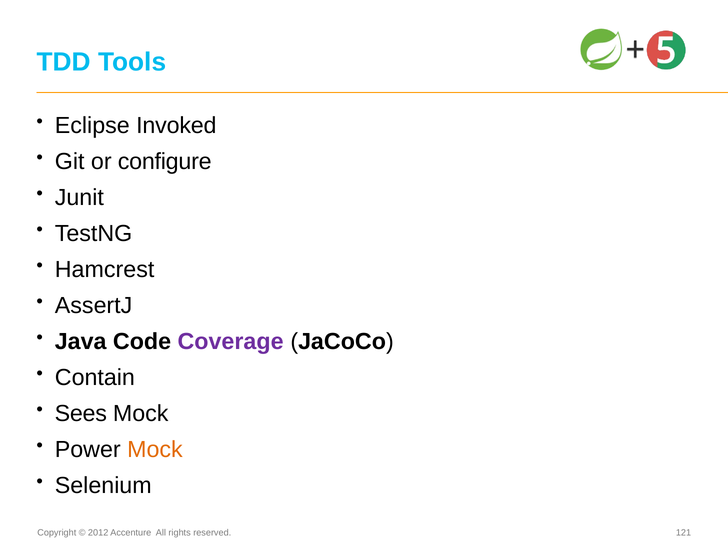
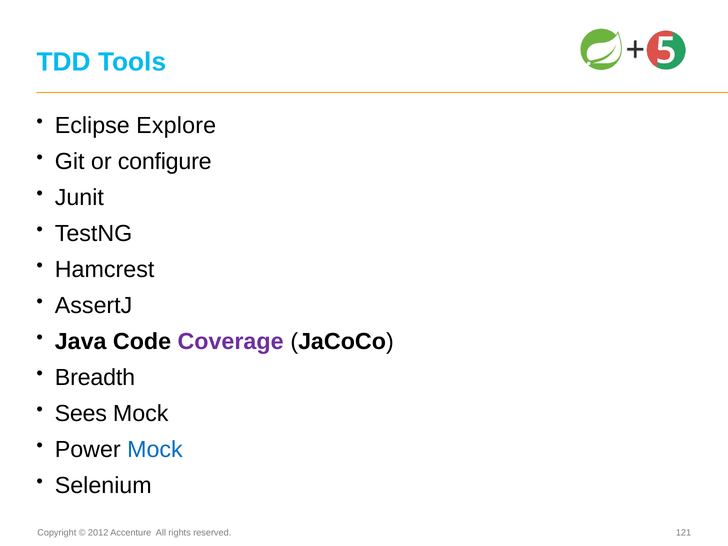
Invoked: Invoked -> Explore
Contain: Contain -> Breadth
Mock at (155, 450) colour: orange -> blue
